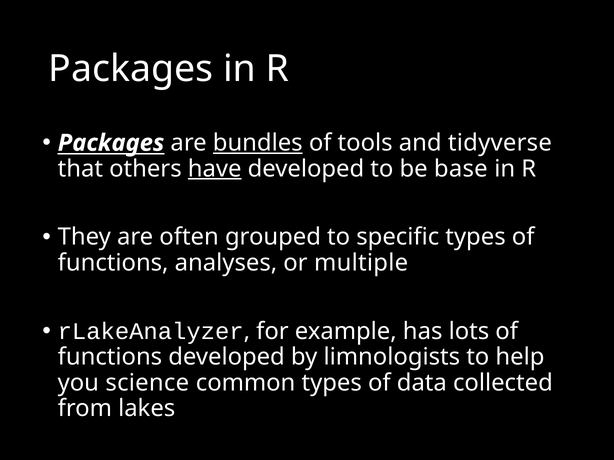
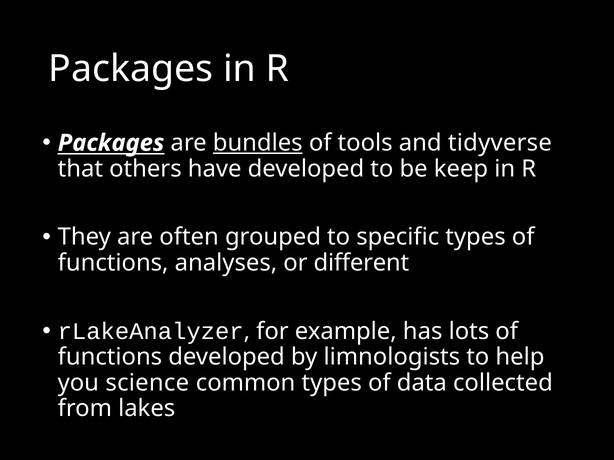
have underline: present -> none
base: base -> keep
multiple: multiple -> different
